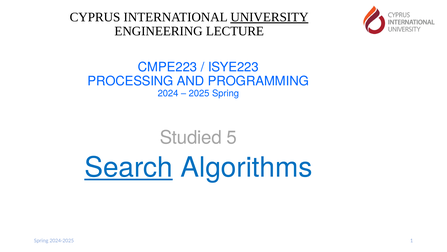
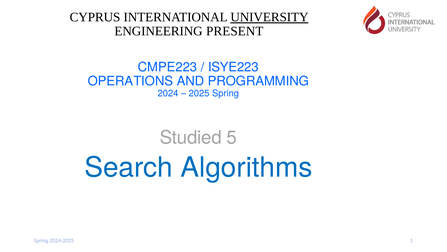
LECTURE: LECTURE -> PRESENT
PROCESSING: PROCESSING -> OPERATIONS
Search underline: present -> none
